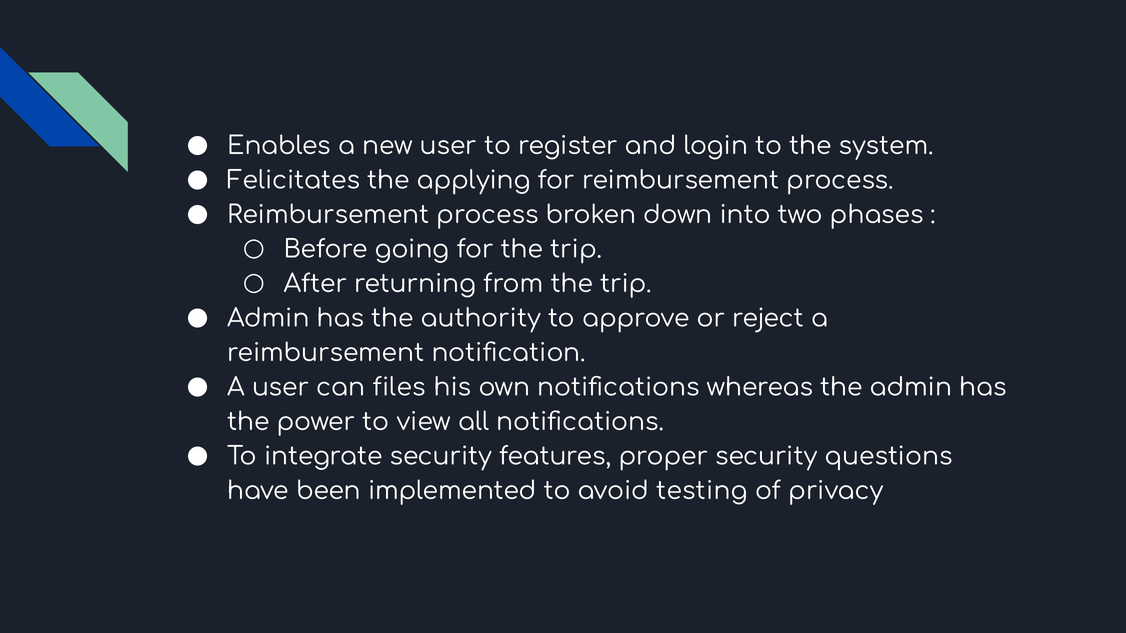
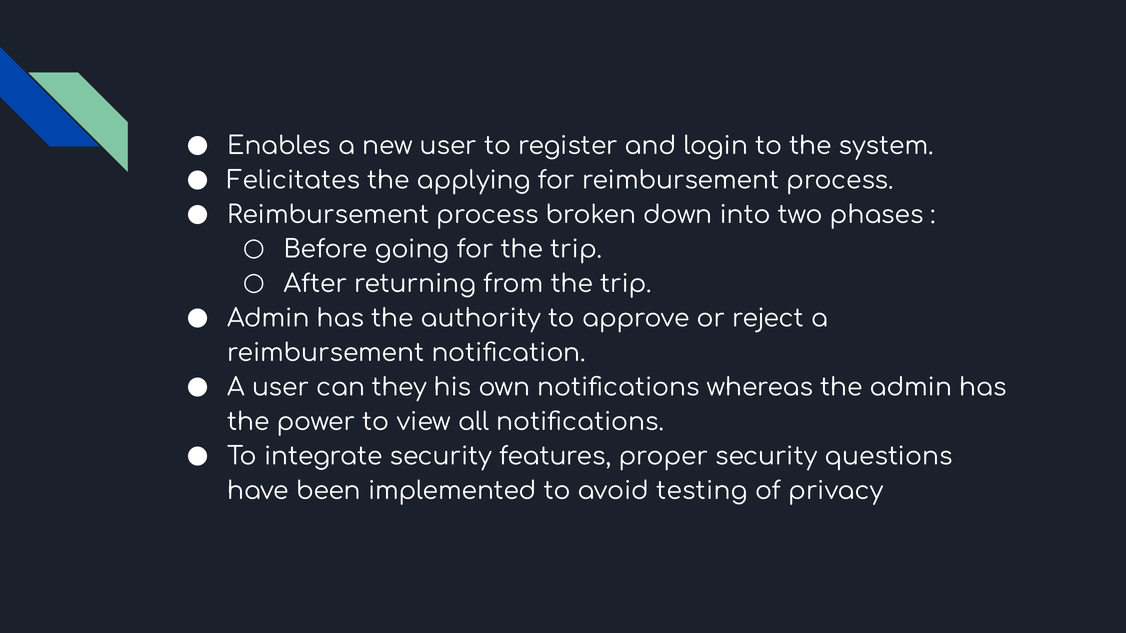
files: files -> they
